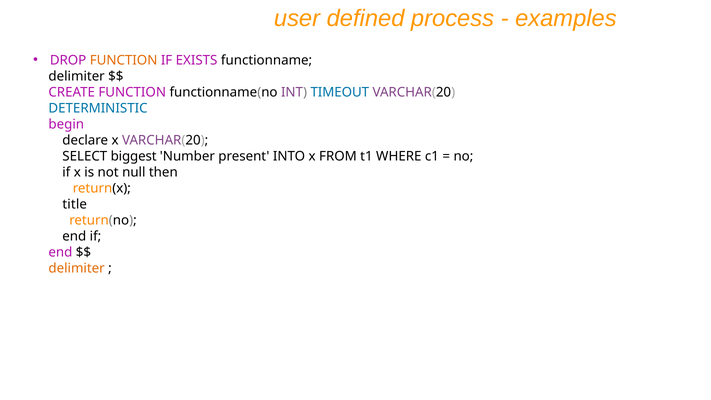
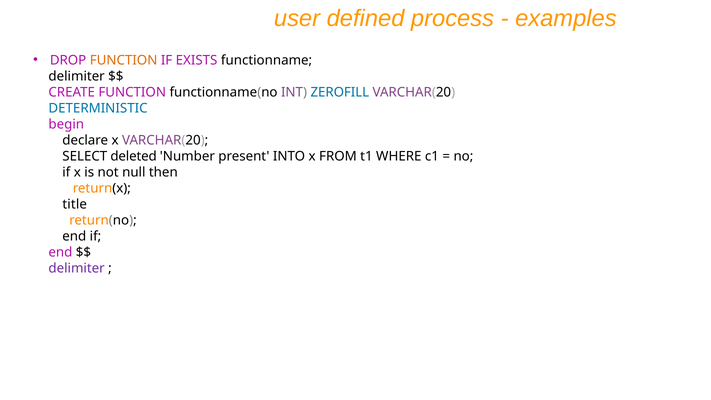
TIMEOUT: TIMEOUT -> ZEROFILL
biggest: biggest -> deleted
delimiter at (77, 268) colour: orange -> purple
